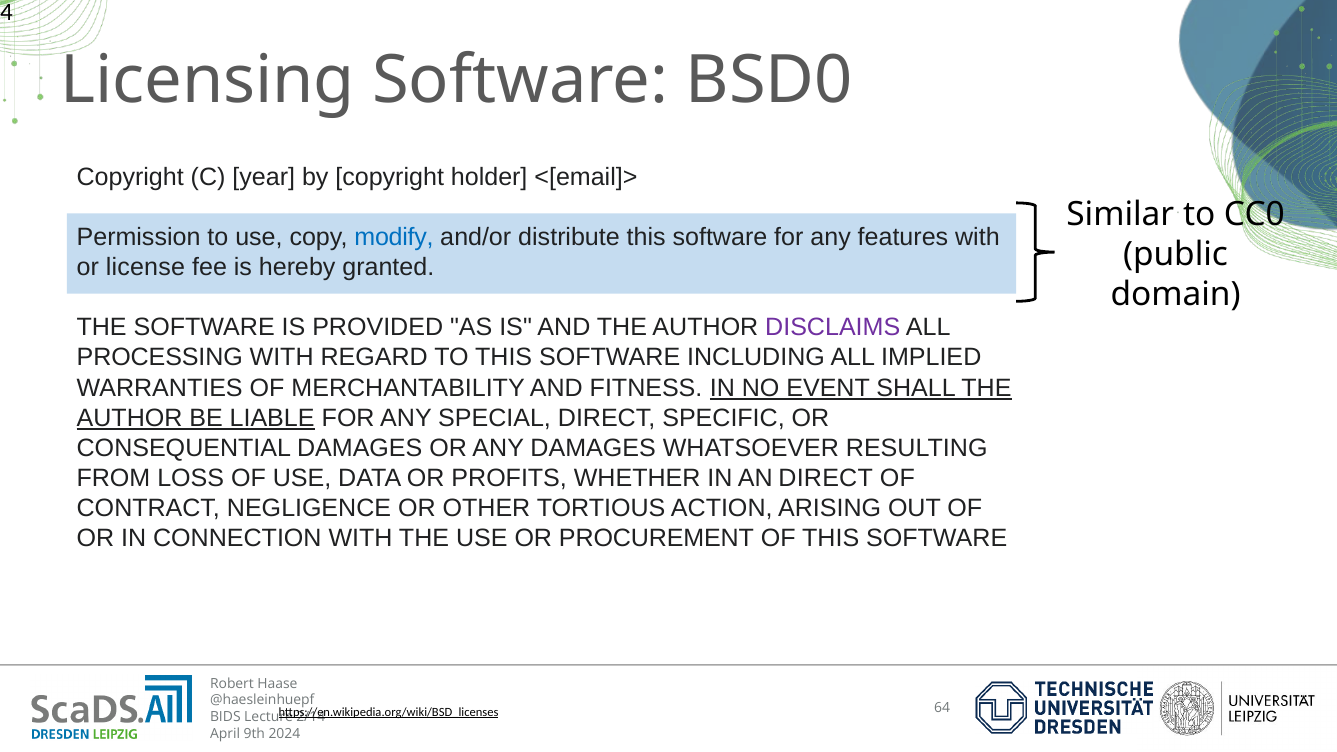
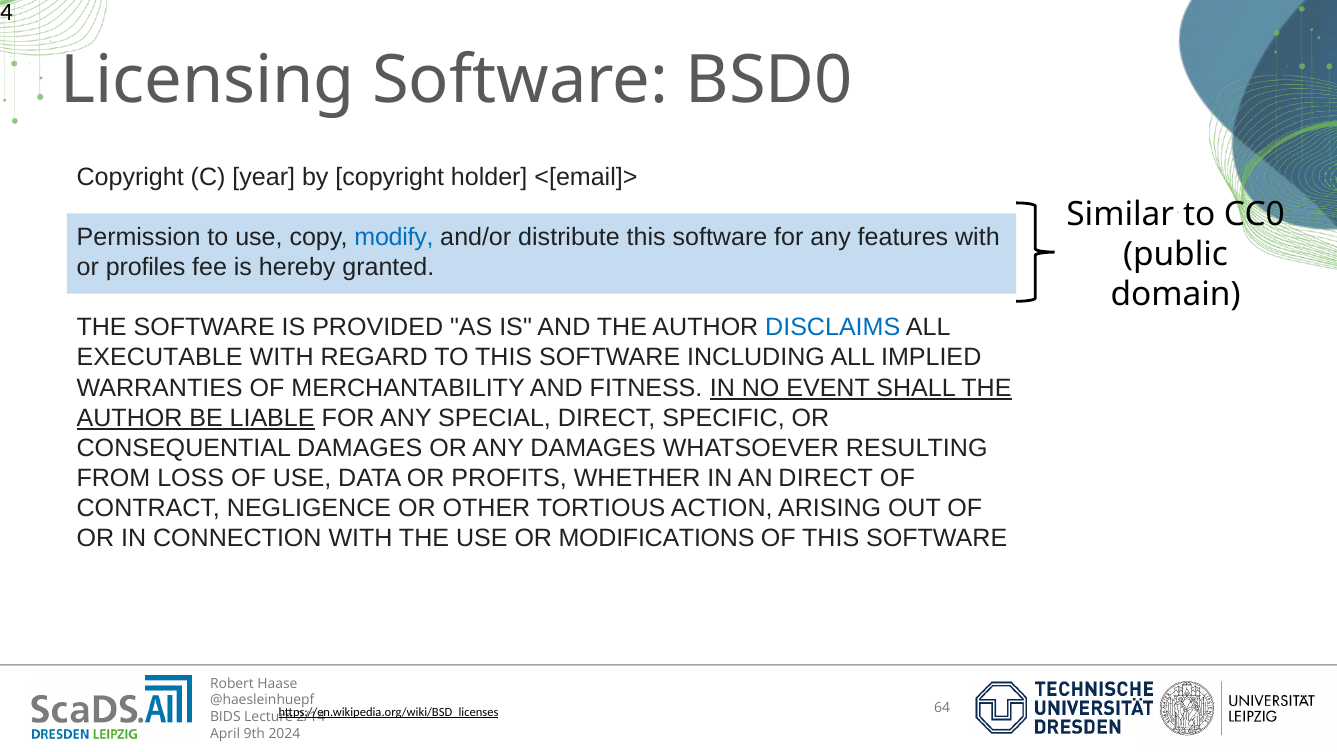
license: license -> profiles
DISCLAIMS colour: purple -> blue
PROCESSING: PROCESSING -> EXECUTABLE
PROCUREMENT: PROCUREMENT -> MODIFICATIONS
